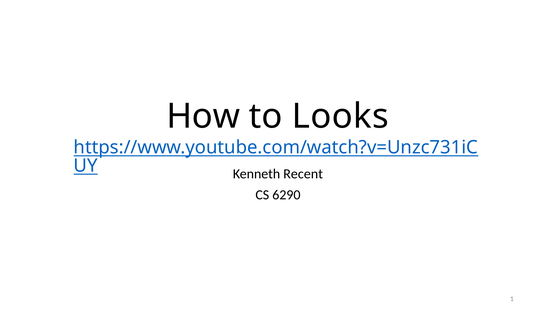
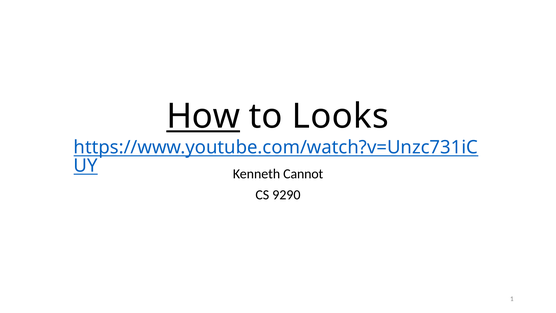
How underline: none -> present
Recent: Recent -> Cannot
6290: 6290 -> 9290
